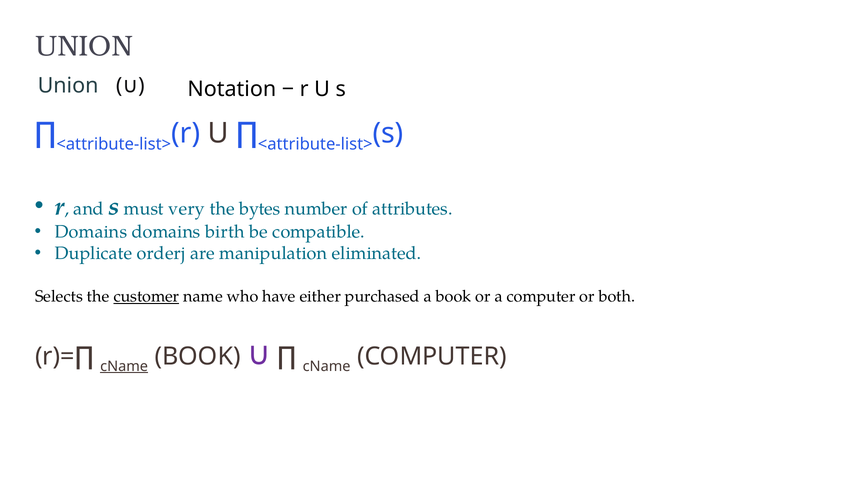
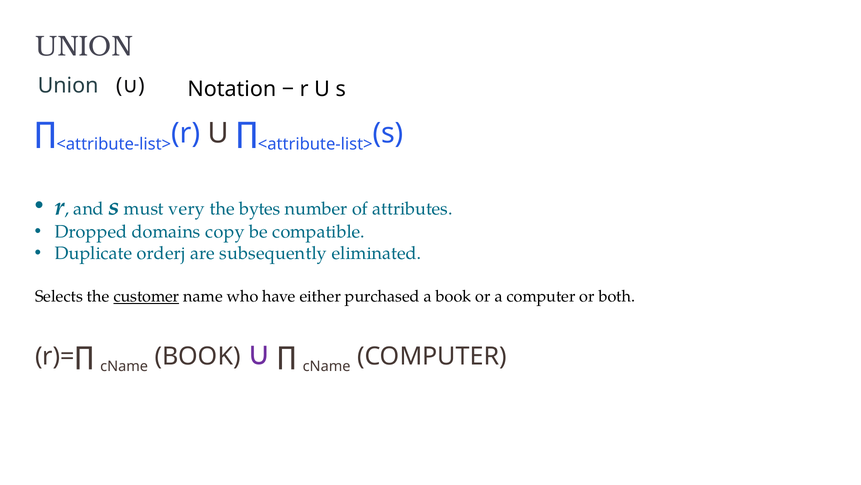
Domains at (91, 231): Domains -> Dropped
birth: birth -> copy
manipulation: manipulation -> subsequently
cName at (124, 366) underline: present -> none
